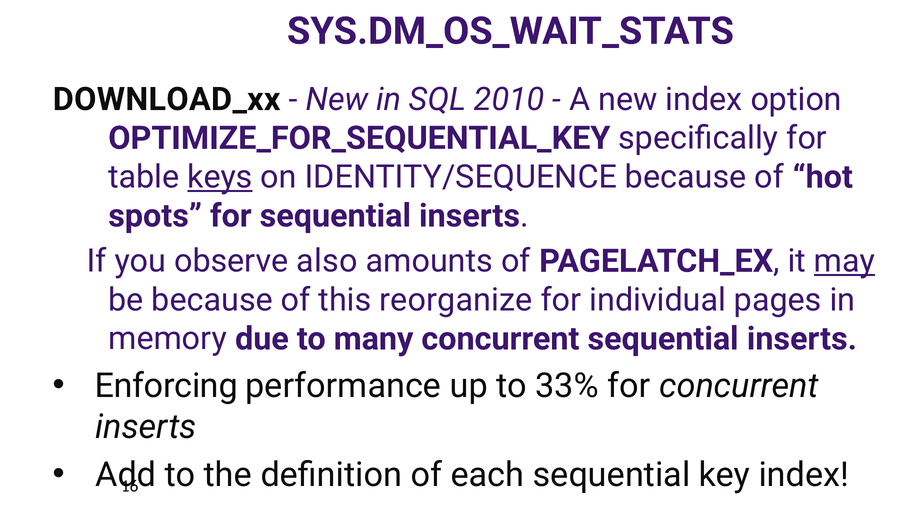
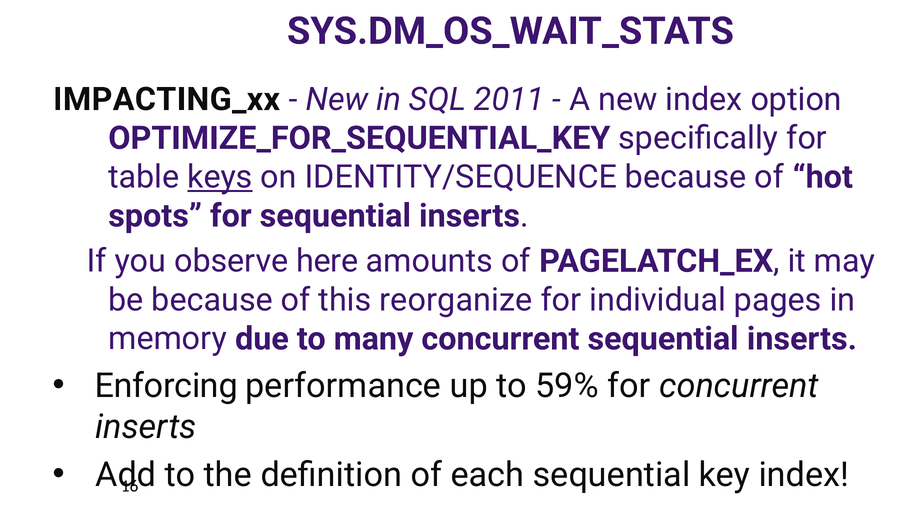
DOWNLOAD_xx: DOWNLOAD_xx -> IMPACTING_xx
2010: 2010 -> 2011
also: also -> here
may underline: present -> none
33%: 33% -> 59%
